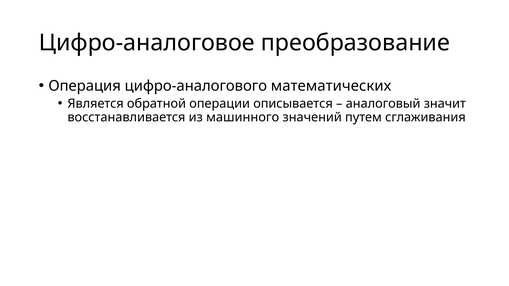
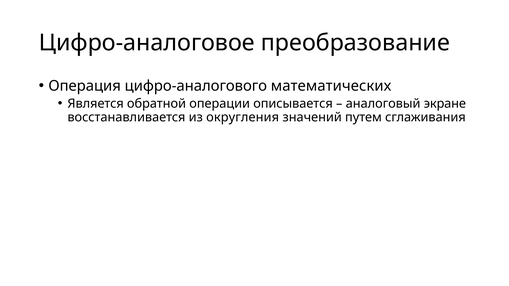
значит: значит -> экране
машинного: машинного -> округления
